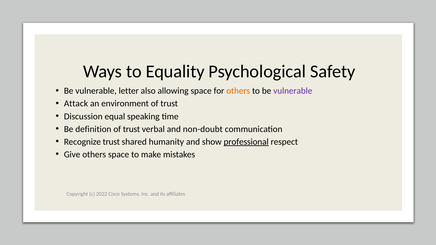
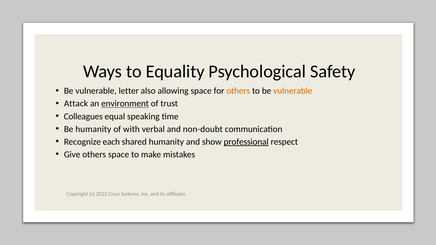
vulnerable at (293, 91) colour: purple -> orange
environment underline: none -> present
Discussion: Discussion -> Colleagues
Be definition: definition -> humanity
trust at (132, 129): trust -> with
Recognize trust: trust -> each
